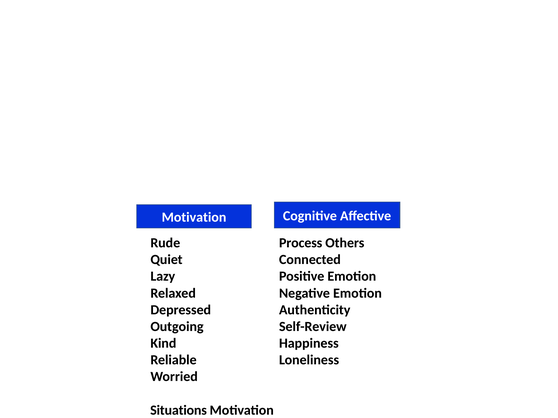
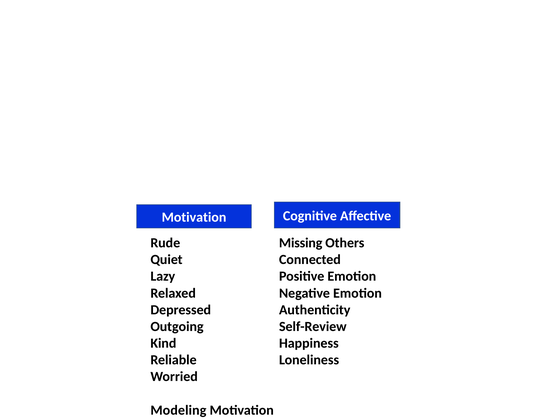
Process: Process -> Missing
Situations: Situations -> Modeling
